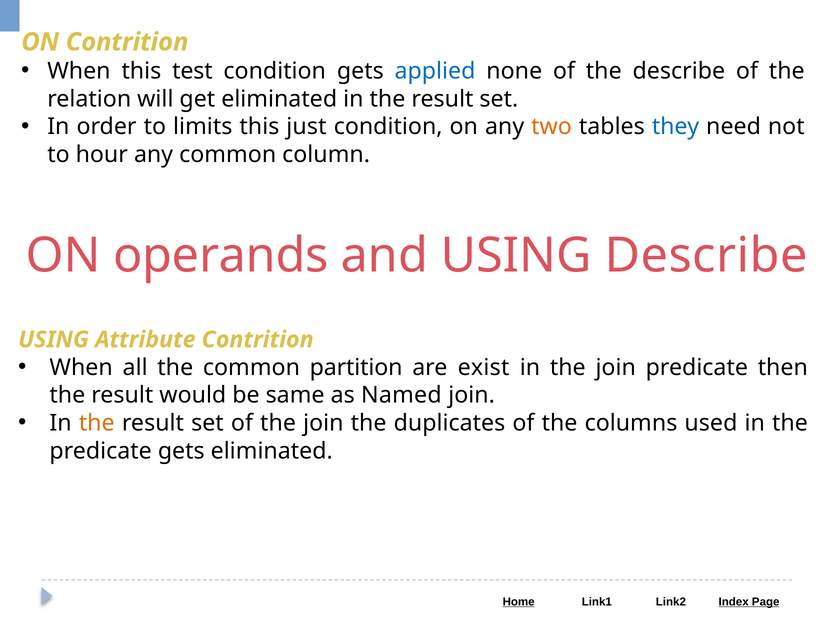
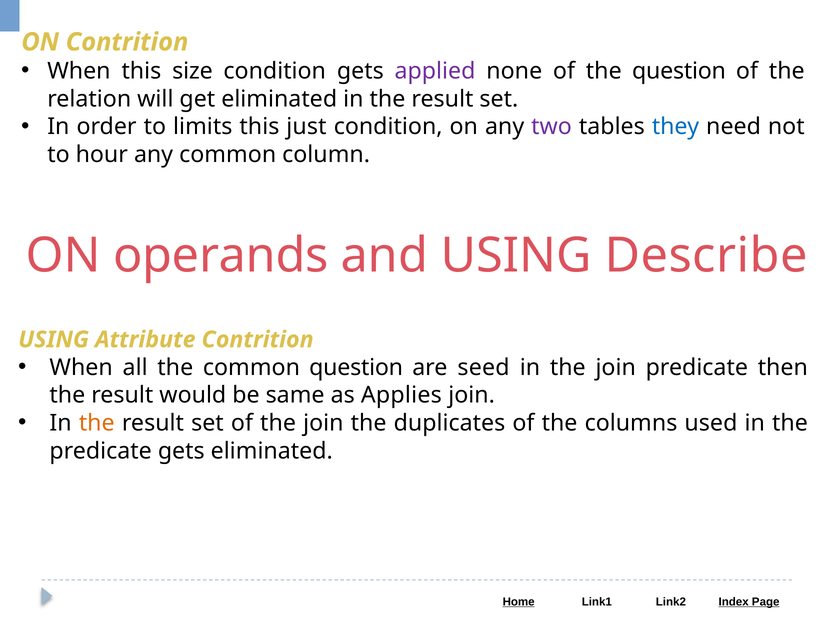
test: test -> size
applied colour: blue -> purple
the describe: describe -> question
two colour: orange -> purple
common partition: partition -> question
exist: exist -> seed
Named: Named -> Applies
